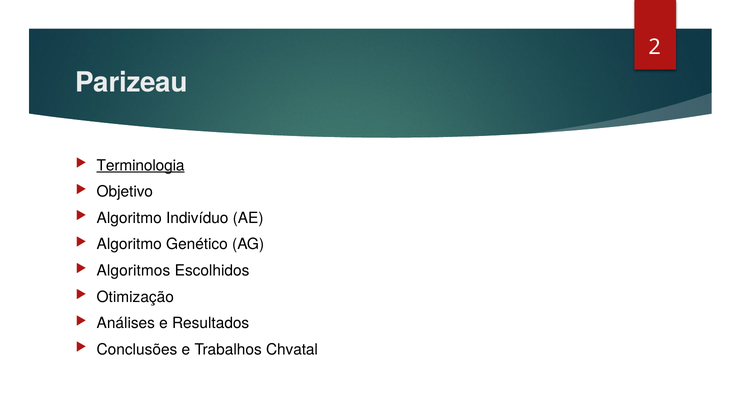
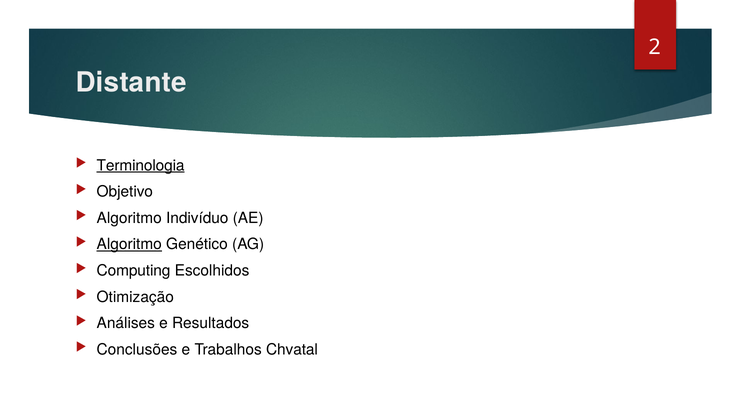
Parizeau: Parizeau -> Distante
Algoritmo at (129, 244) underline: none -> present
Algoritmos: Algoritmos -> Computing
